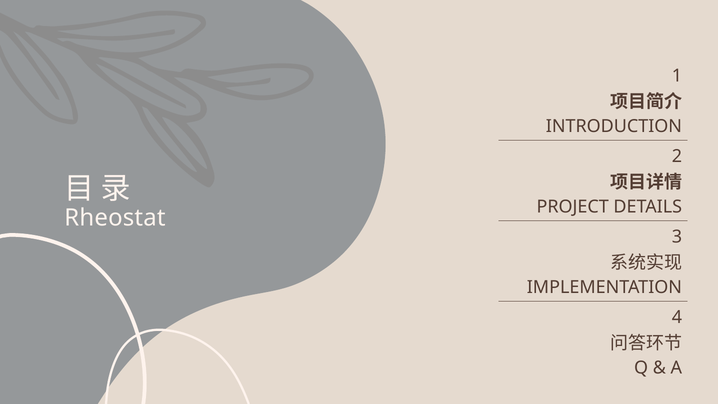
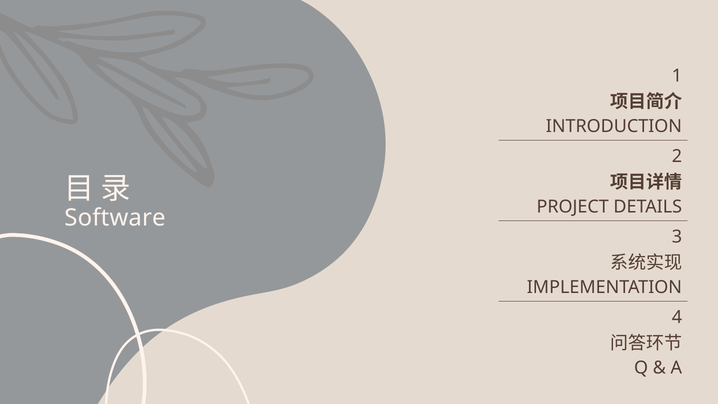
Rheostat: Rheostat -> Software
